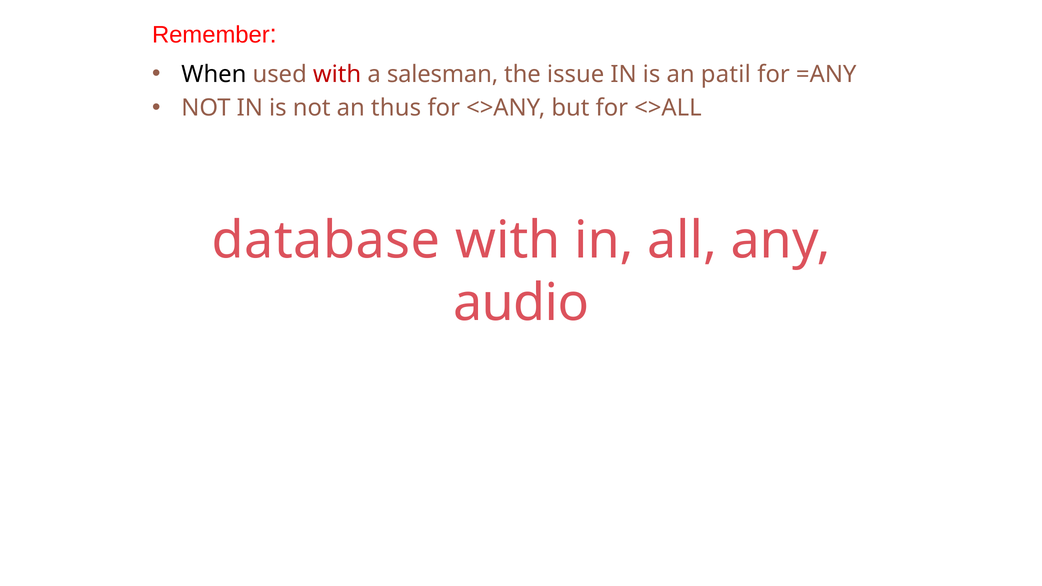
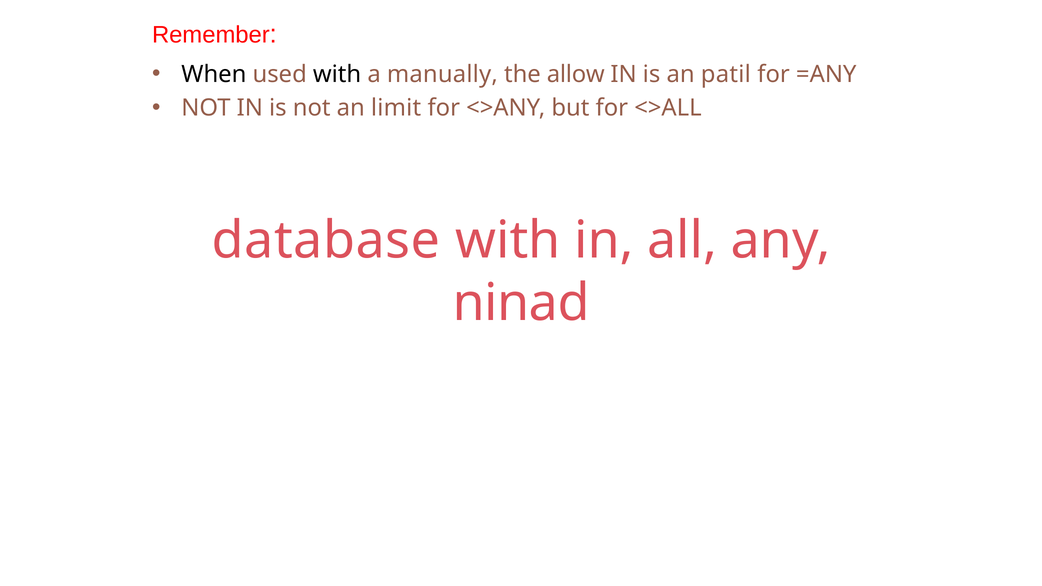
with at (337, 74) colour: red -> black
salesman: salesman -> manually
issue: issue -> allow
thus: thus -> limit
audio: audio -> ninad
